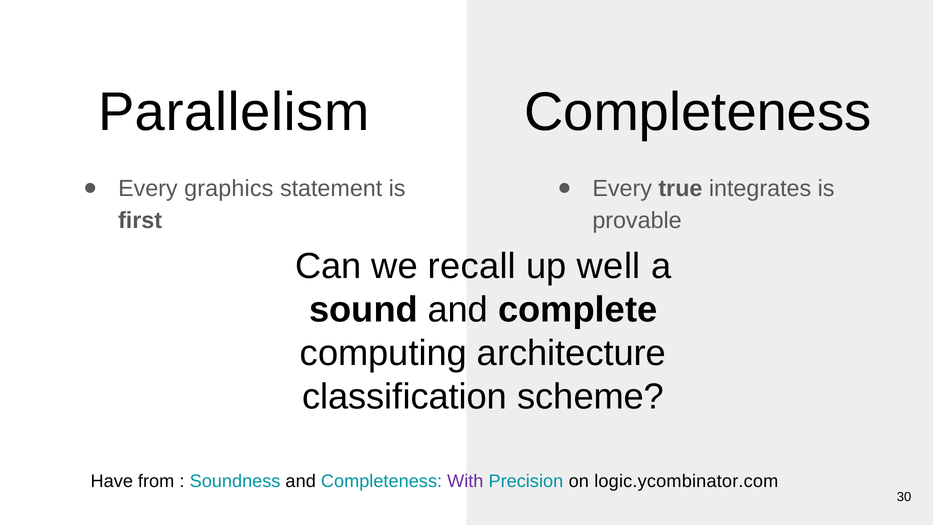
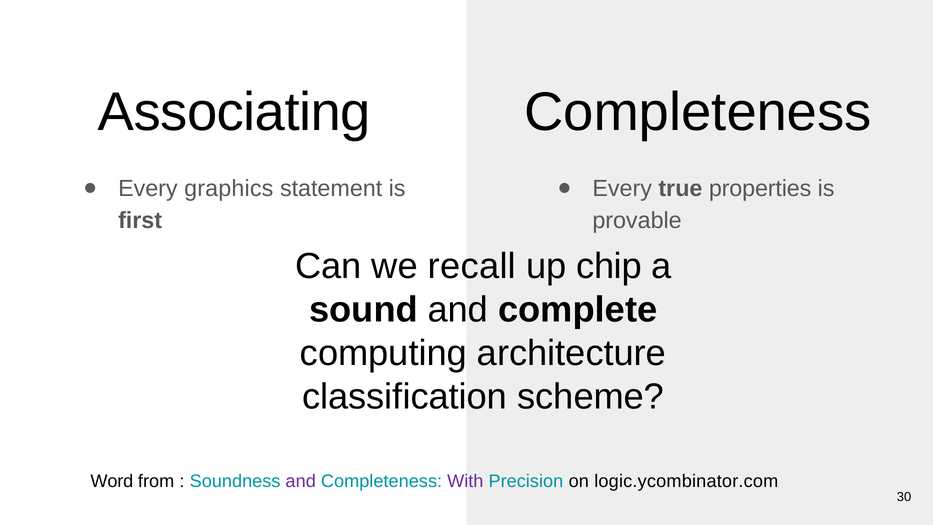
Parallelism: Parallelism -> Associating
integrates: integrates -> properties
well: well -> chip
Have: Have -> Word
and at (301, 481) colour: black -> purple
